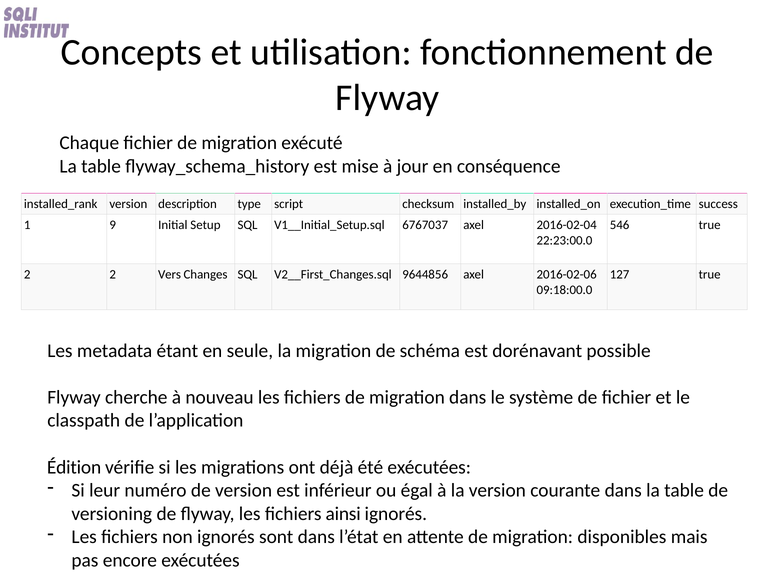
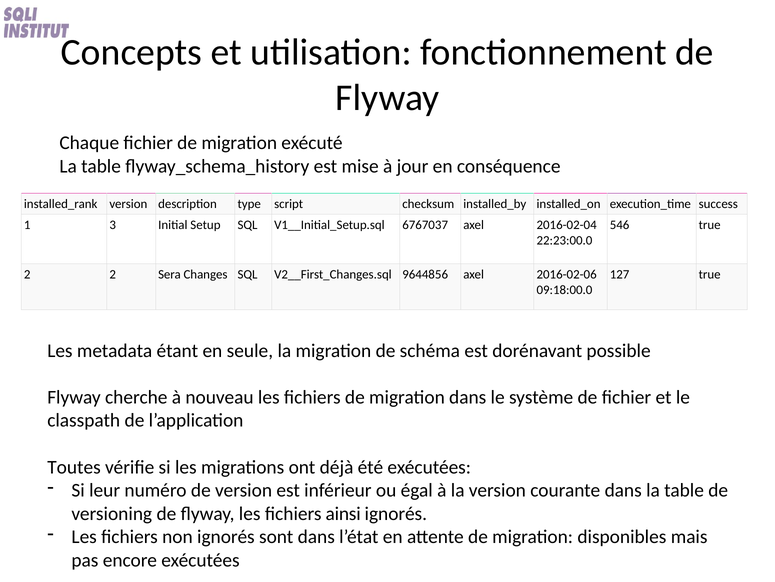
9: 9 -> 3
Vers: Vers -> Sera
Édition: Édition -> Toutes
